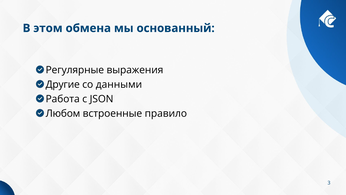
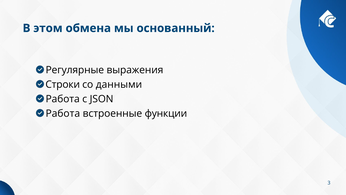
Другие: Другие -> Строки
Любом at (63, 113): Любом -> Работа
правило: правило -> функции
